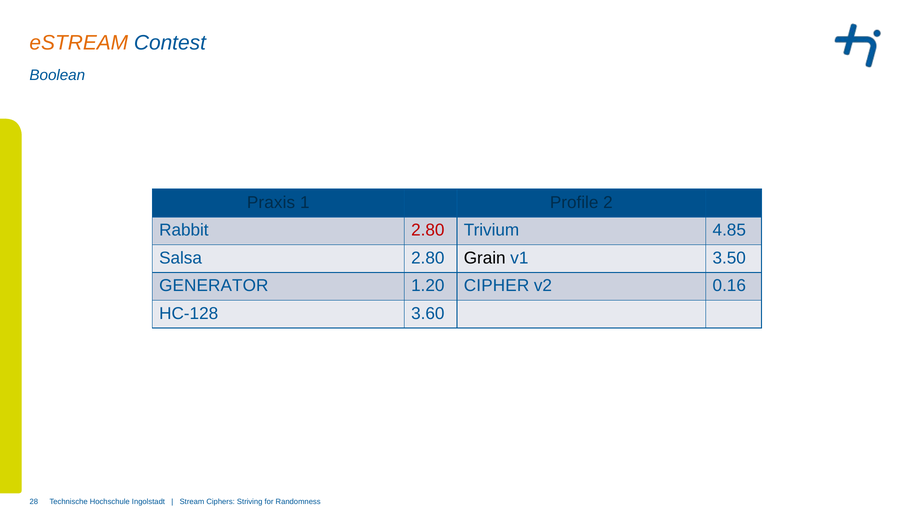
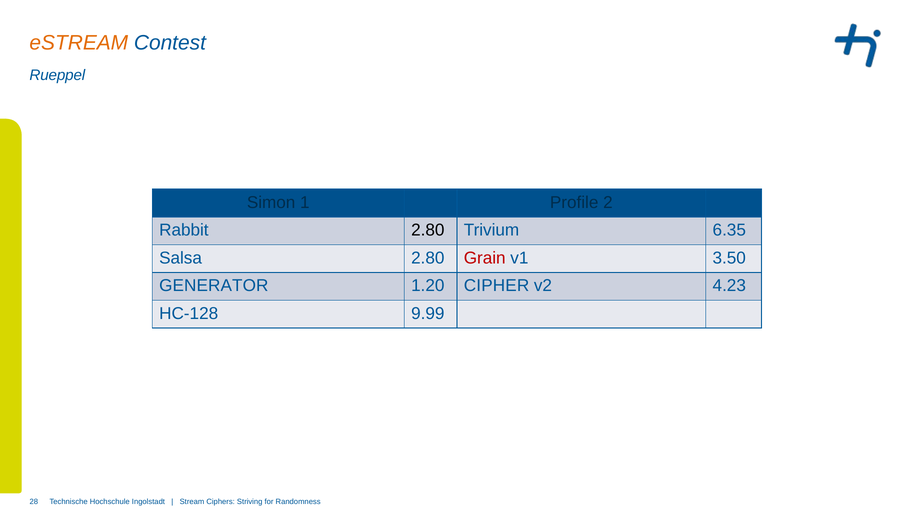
Boolean: Boolean -> Rueppel
Praxis: Praxis -> Simon
2.80 at (428, 230) colour: red -> black
4.85: 4.85 -> 6.35
Grain colour: black -> red
0.16: 0.16 -> 4.23
3.60: 3.60 -> 9.99
